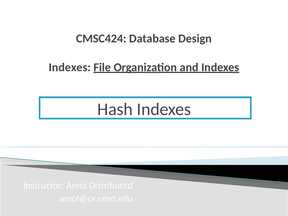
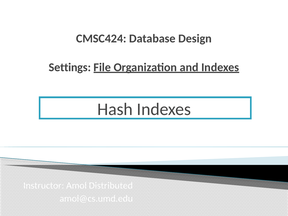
Indexes at (70, 67): Indexes -> Settings
